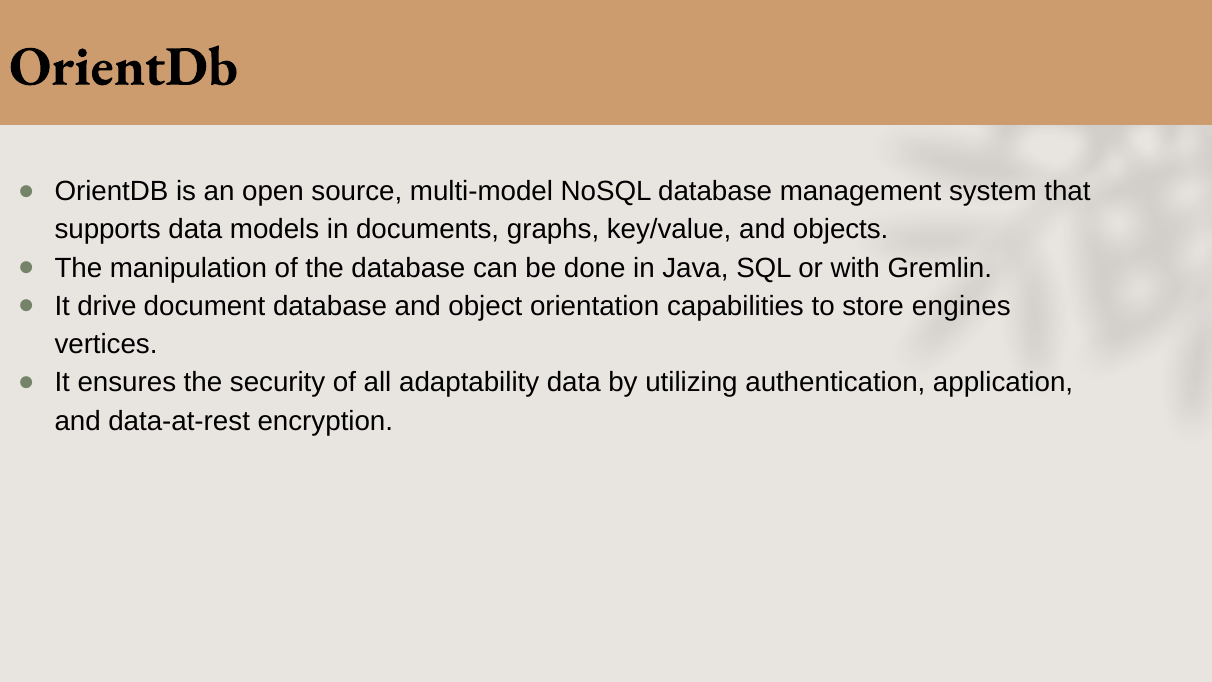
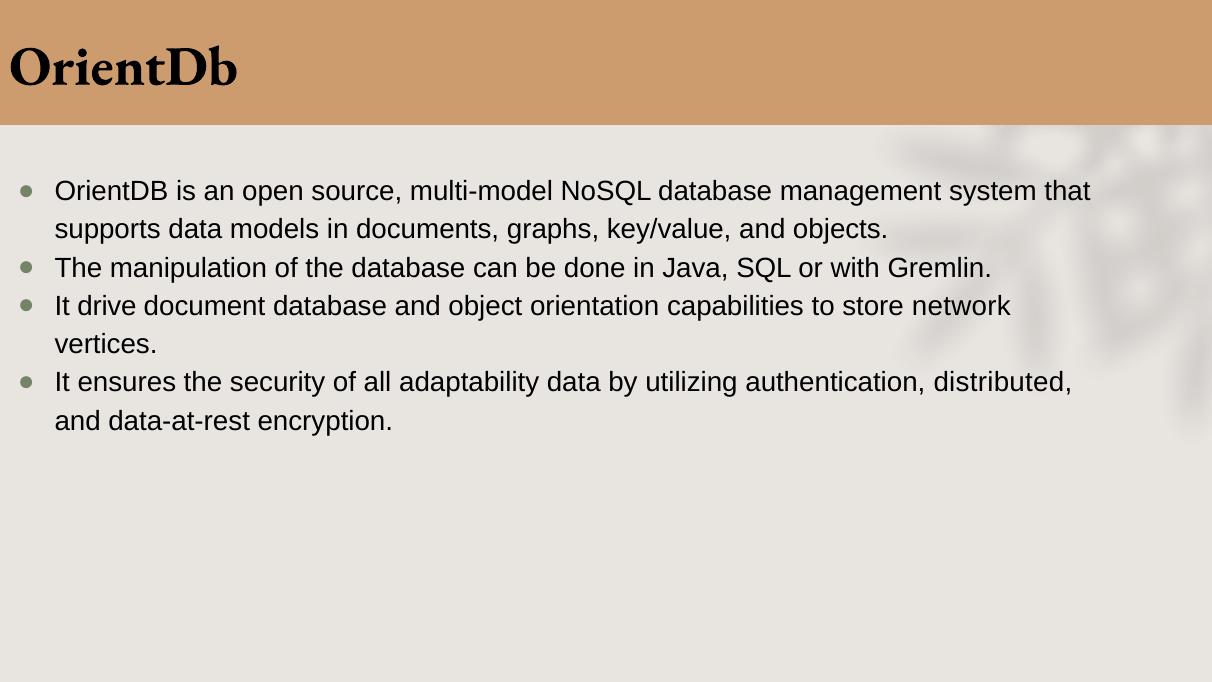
engines: engines -> network
application: application -> distributed
